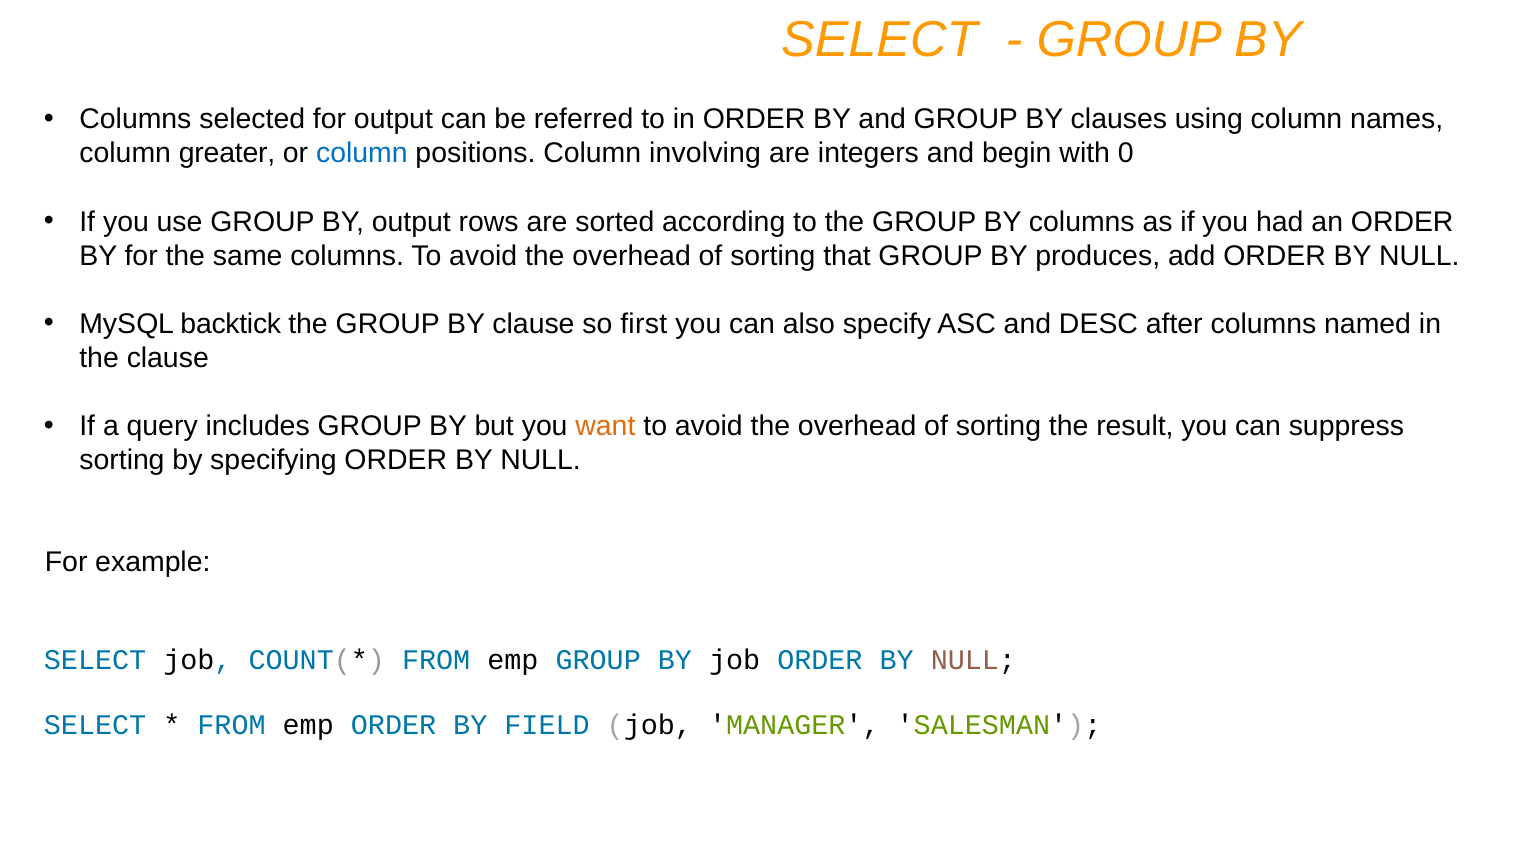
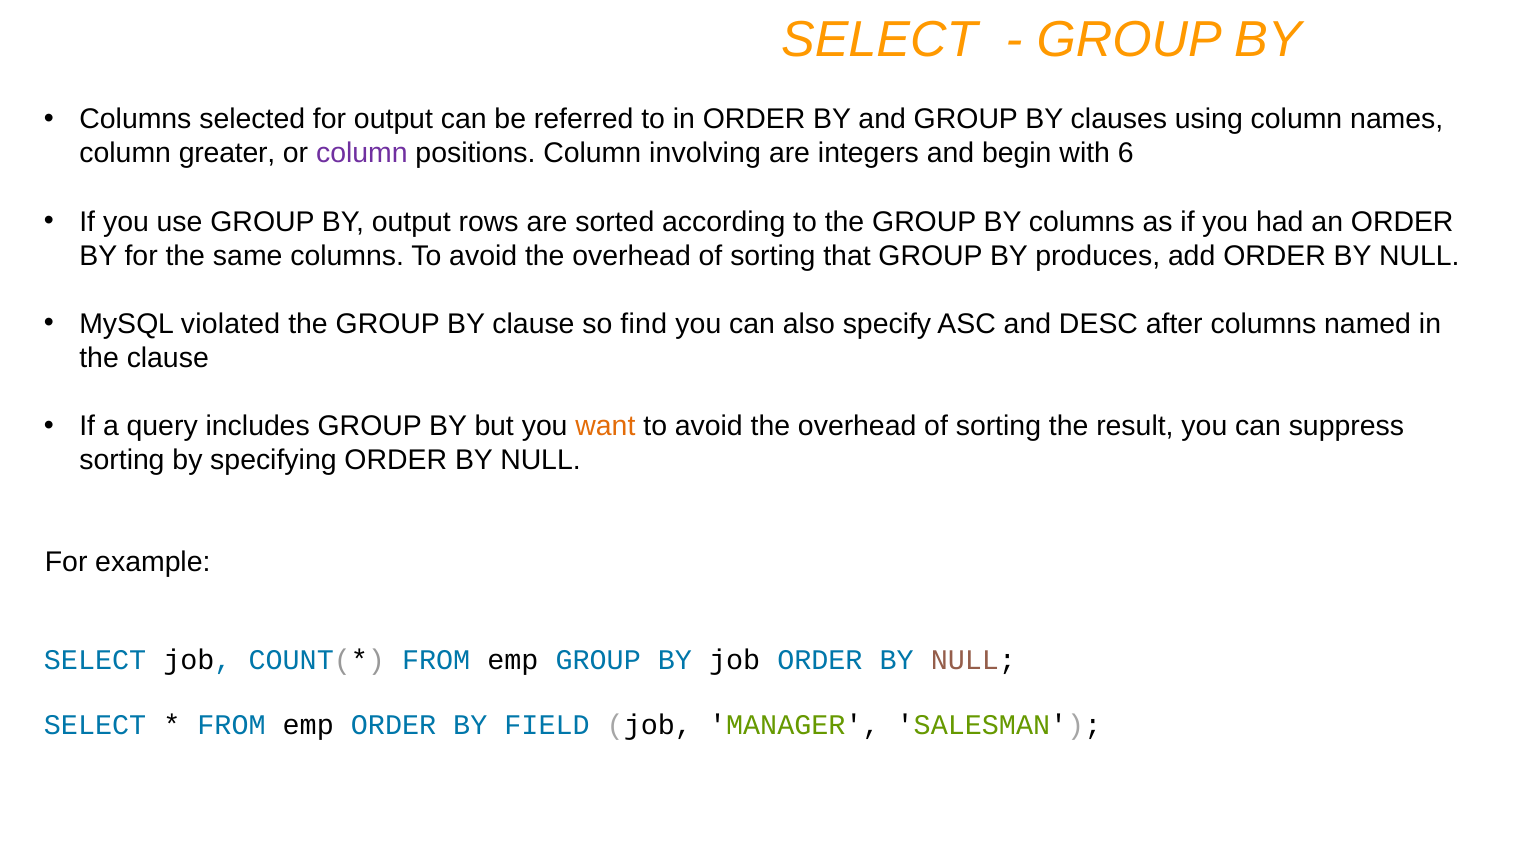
column at (362, 153) colour: blue -> purple
0: 0 -> 6
backtick: backtick -> violated
first: first -> find
